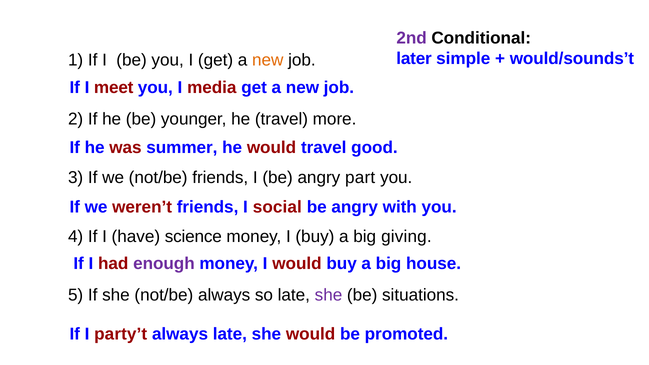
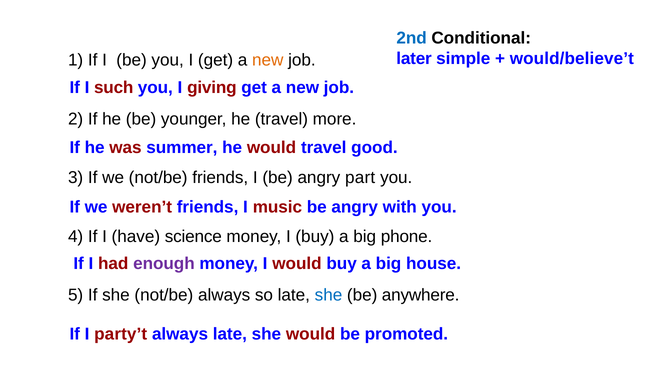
2nd colour: purple -> blue
would/sounds’t: would/sounds’t -> would/believe’t
meet: meet -> such
media: media -> giving
social: social -> music
giving: giving -> phone
she at (329, 295) colour: purple -> blue
situations: situations -> anywhere
